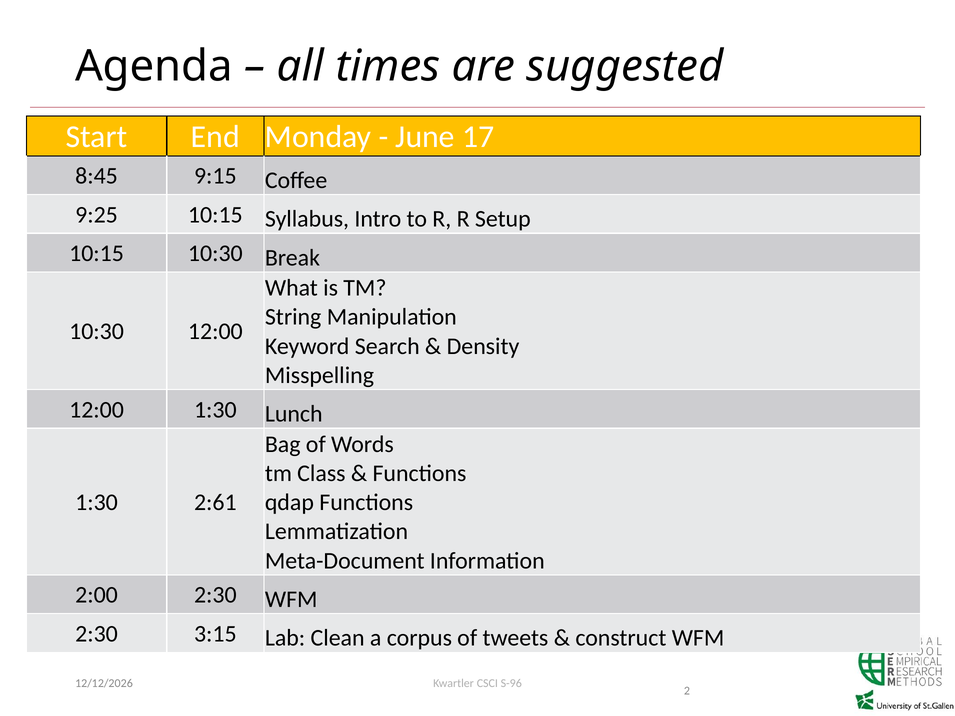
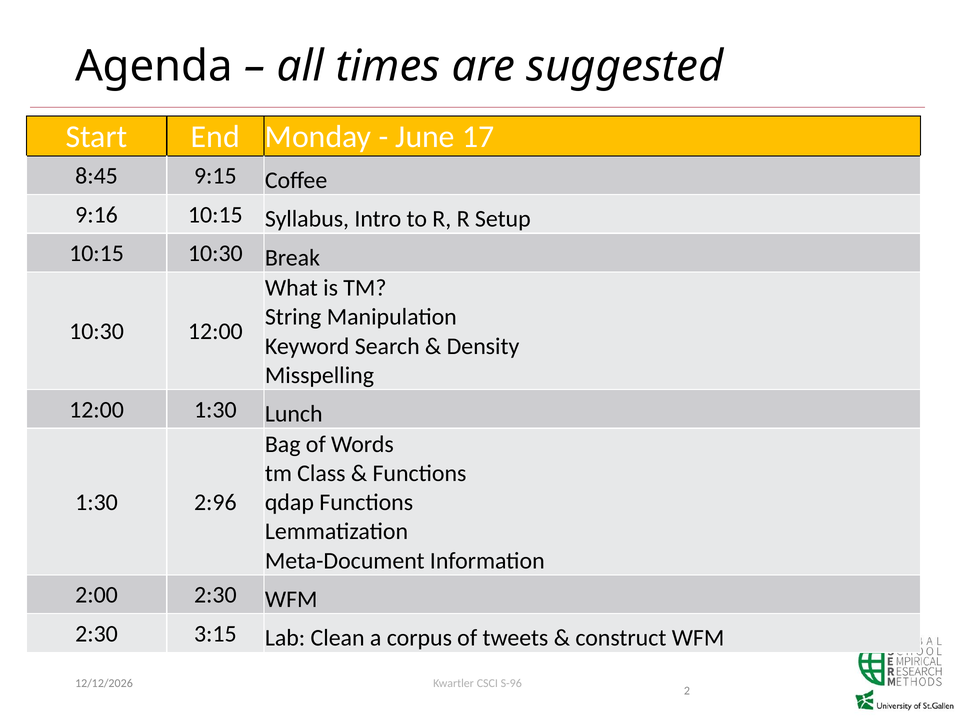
9:25: 9:25 -> 9:16
2:61: 2:61 -> 2:96
